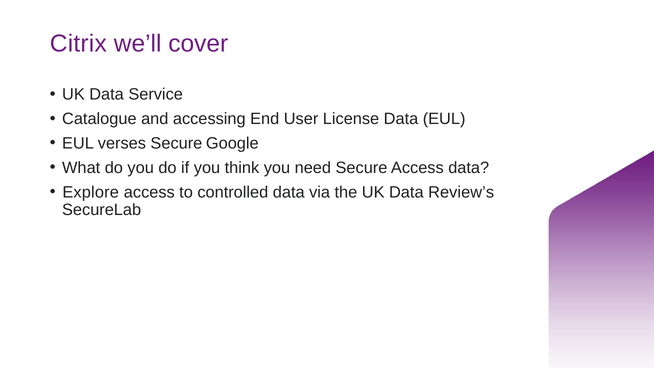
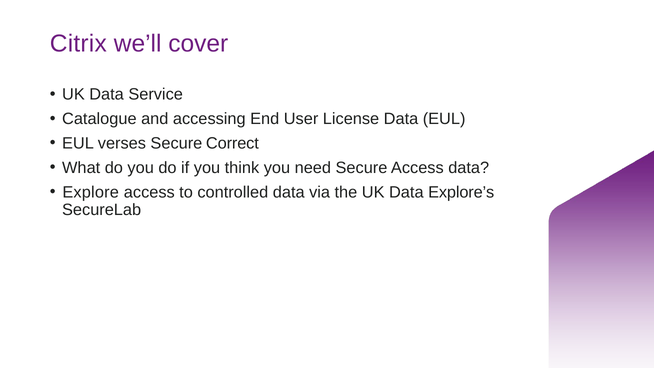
Google: Google -> Correct
Review’s: Review’s -> Explore’s
